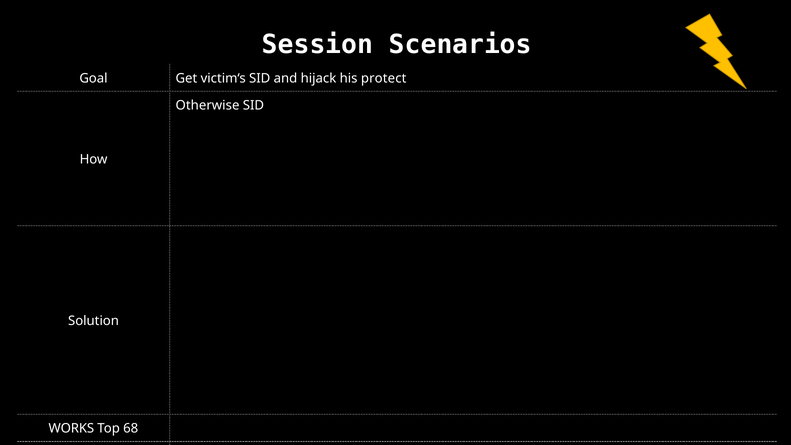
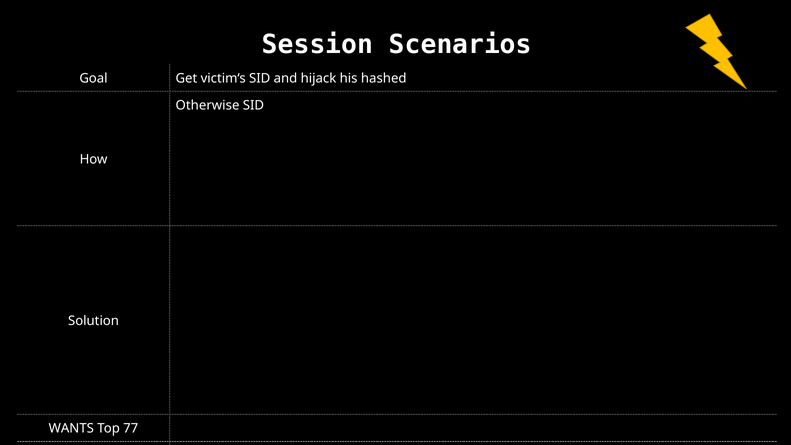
protect: protect -> hashed
WORKS: WORKS -> WANTS
68: 68 -> 77
